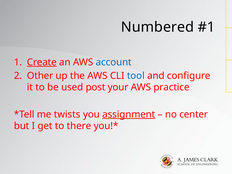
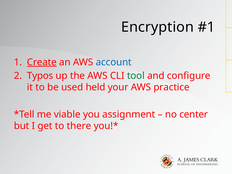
Numbered: Numbered -> Encryption
Other: Other -> Typos
tool colour: blue -> green
post: post -> held
twists: twists -> viable
assignment underline: present -> none
